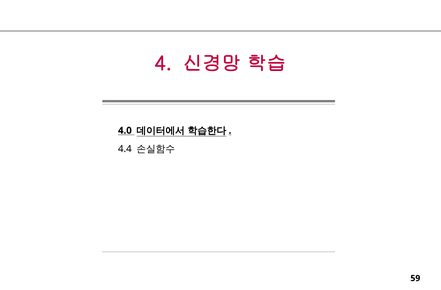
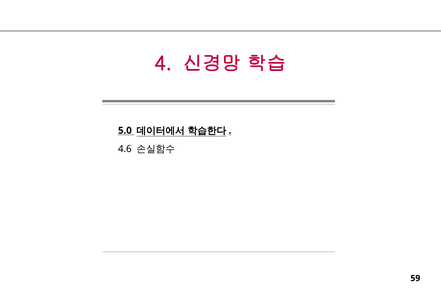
4.0: 4.0 -> 5.0
4.4: 4.4 -> 4.6
